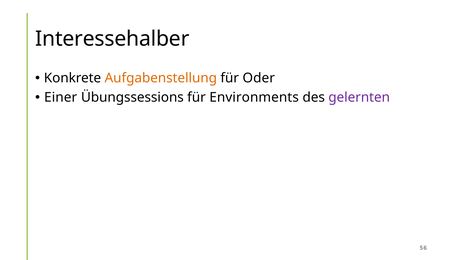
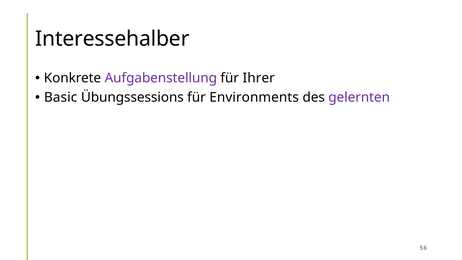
Aufgabenstellung colour: orange -> purple
Oder: Oder -> Ihrer
Einer: Einer -> Basic
